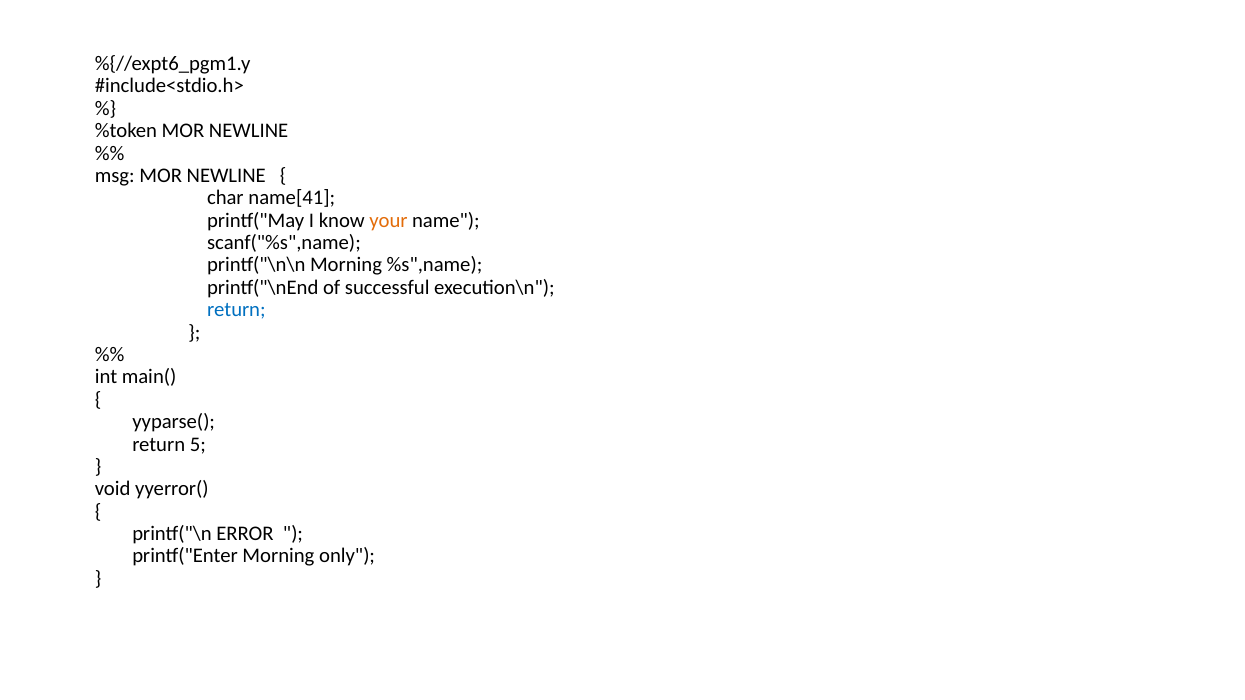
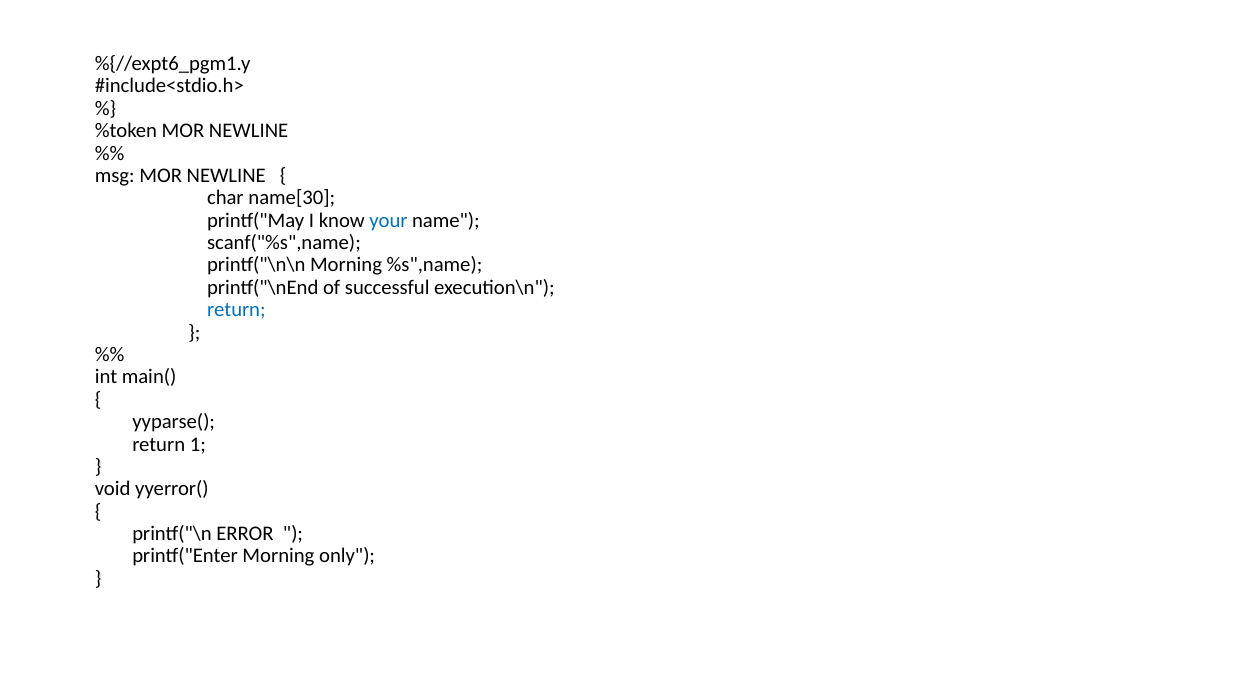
name[41: name[41 -> name[30
your colour: orange -> blue
5: 5 -> 1
